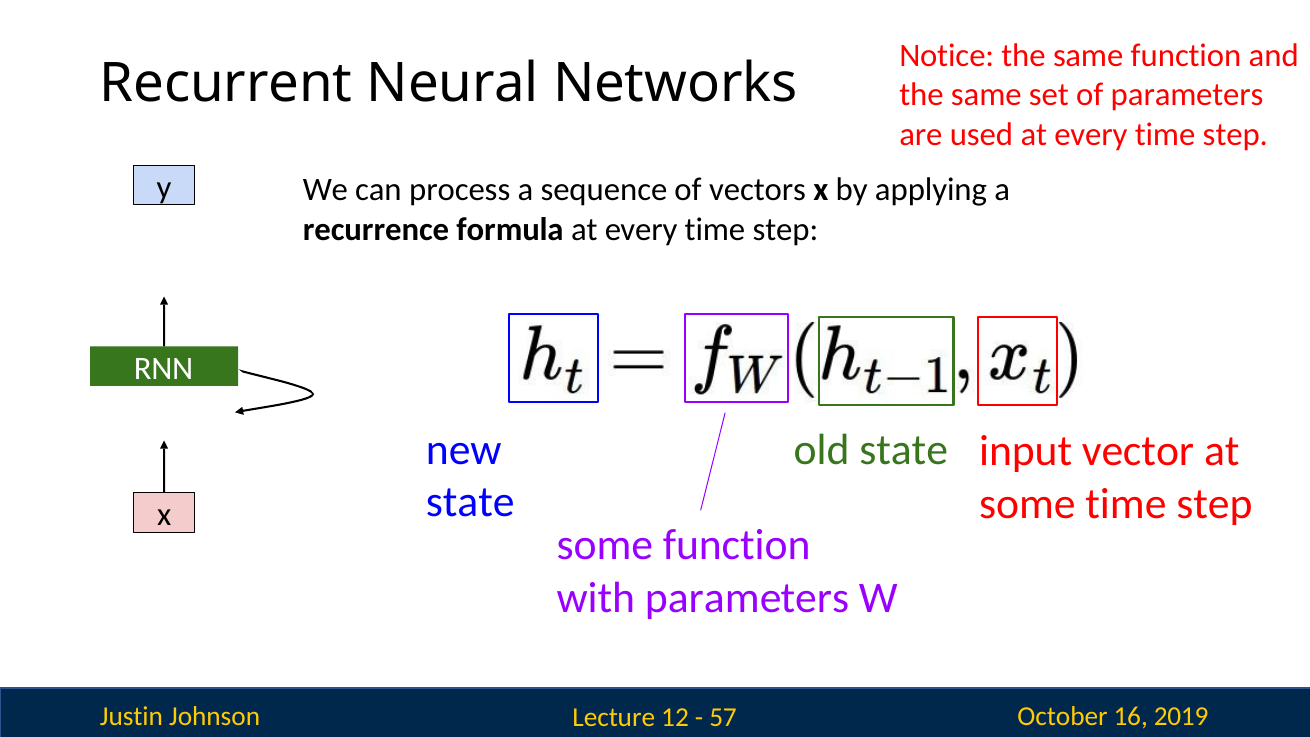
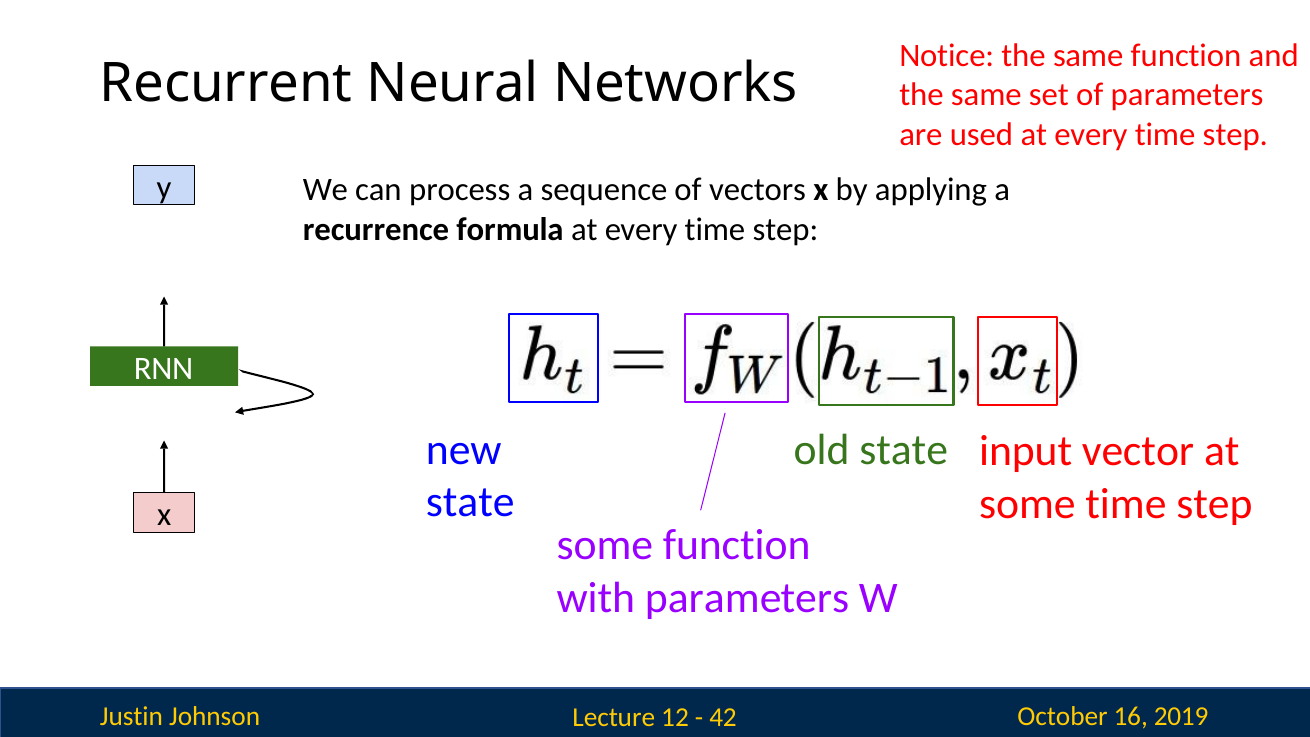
57: 57 -> 42
